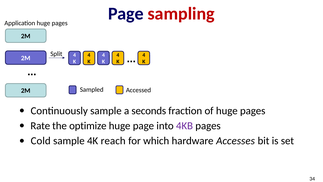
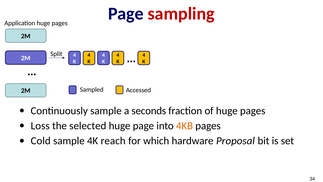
Rate: Rate -> Loss
optimize: optimize -> selected
4KB colour: purple -> orange
Accesses: Accesses -> Proposal
